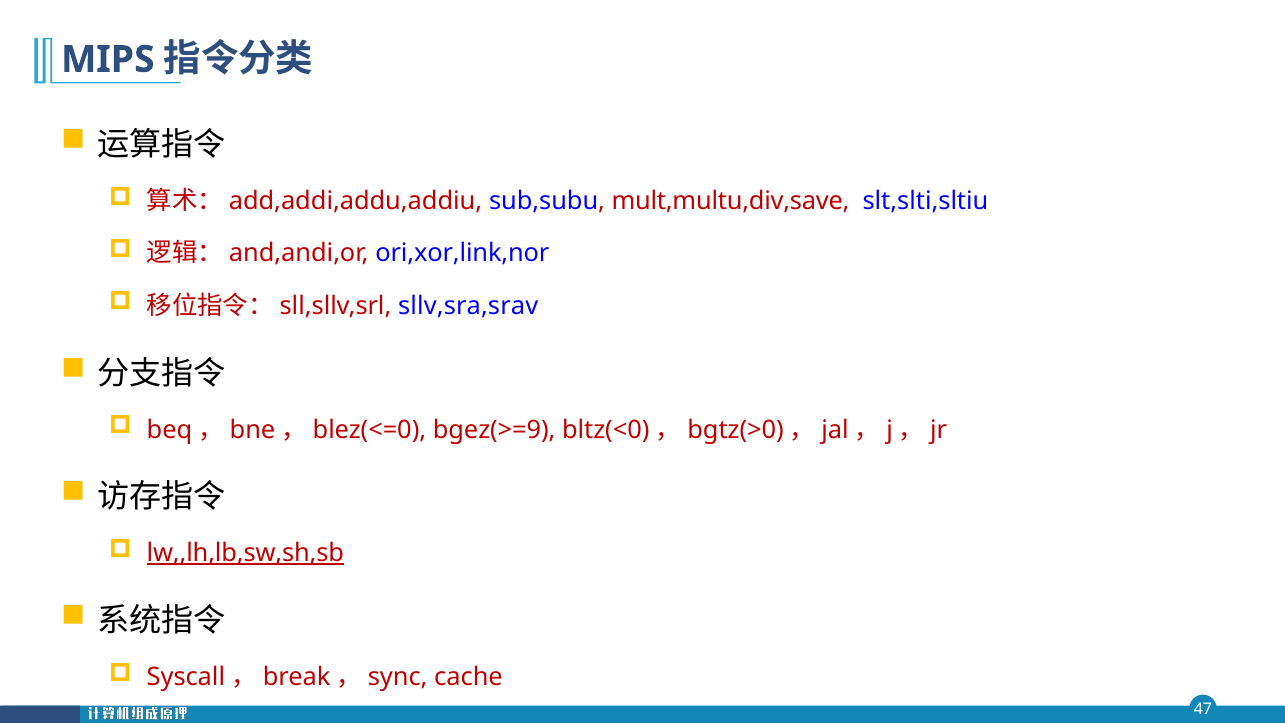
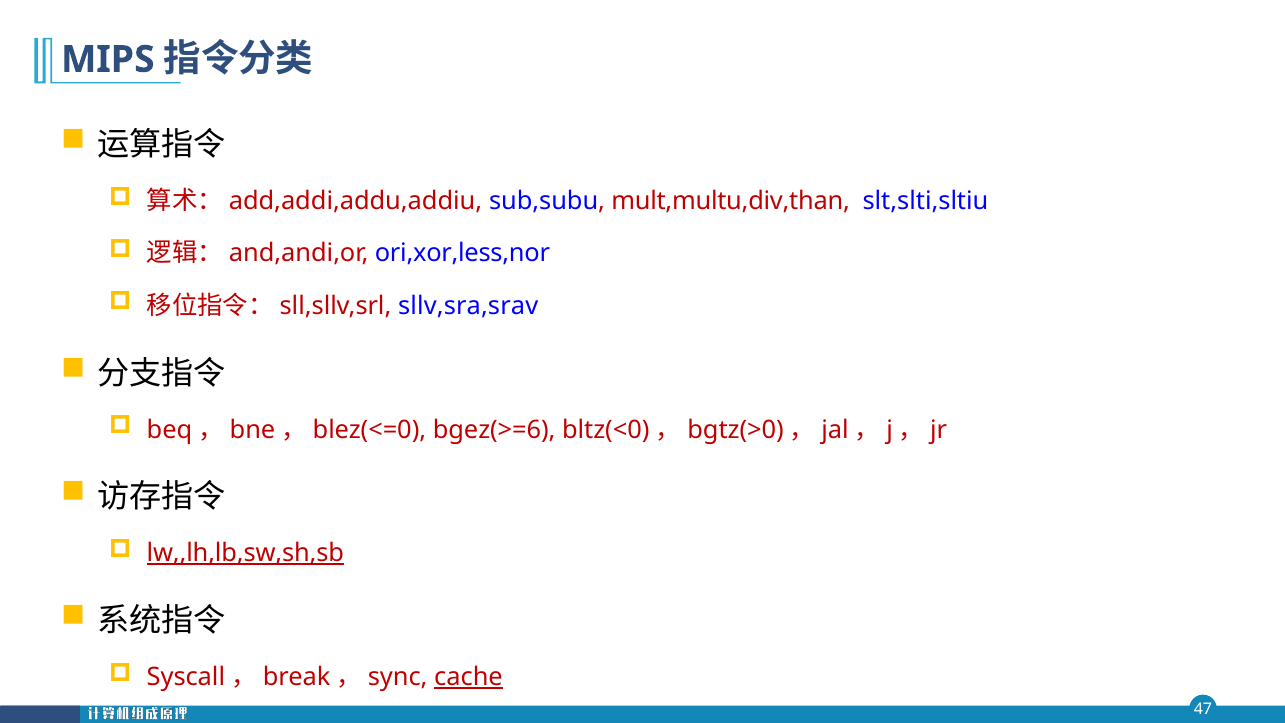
mult,multu,div,save: mult,multu,div,save -> mult,multu,div,than
ori,xor,link,nor: ori,xor,link,nor -> ori,xor,less,nor
bgez(>=9: bgez(>=9 -> bgez(>=6
cache underline: none -> present
